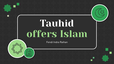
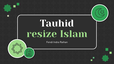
offers: offers -> resize
